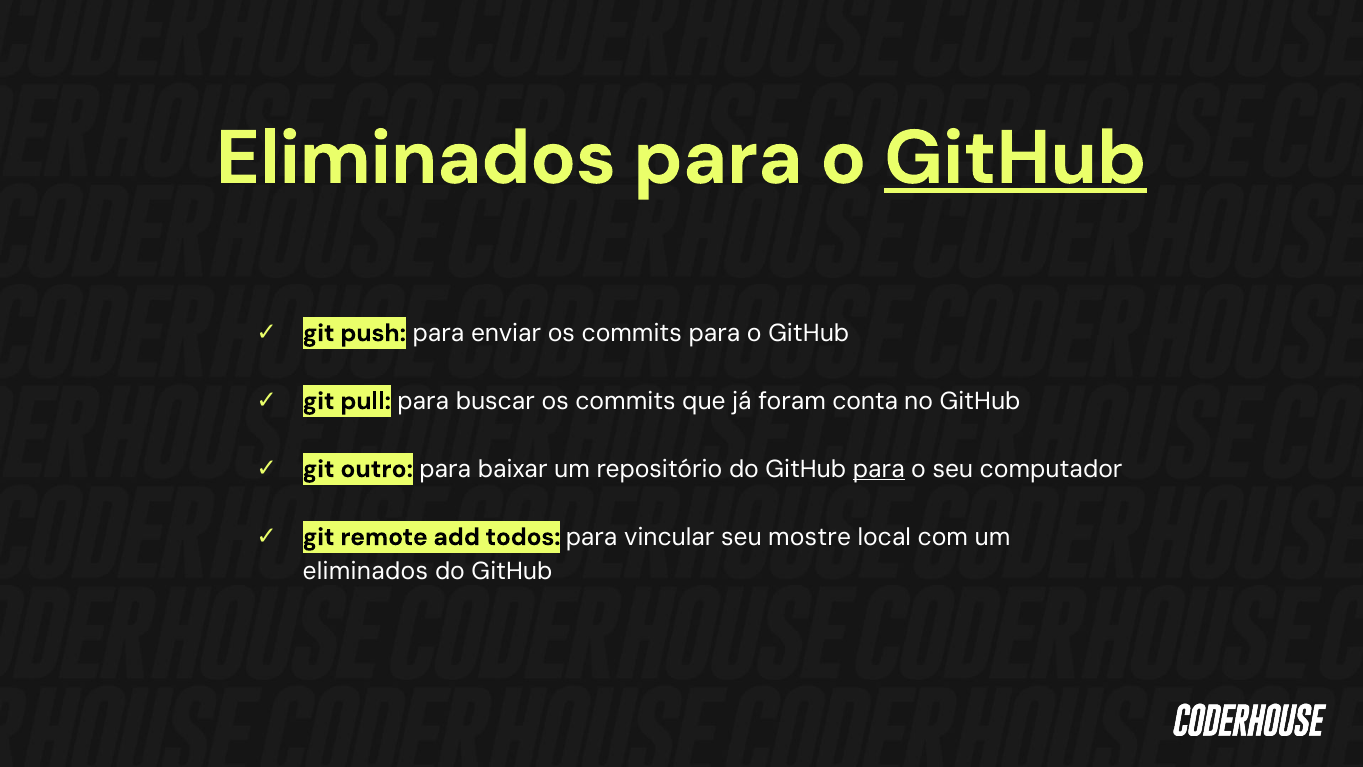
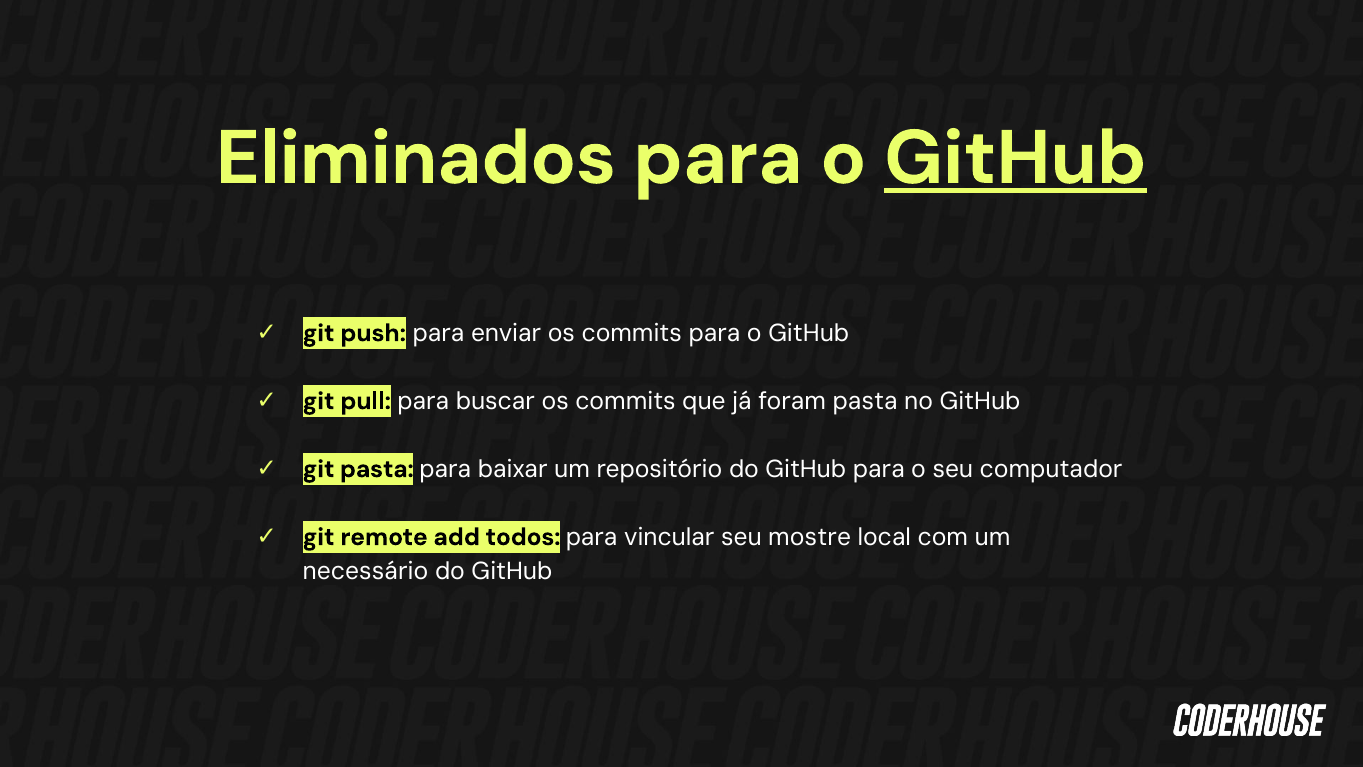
foram conta: conta -> pasta
git outro: outro -> pasta
para at (879, 469) underline: present -> none
eliminados at (365, 571): eliminados -> necessário
